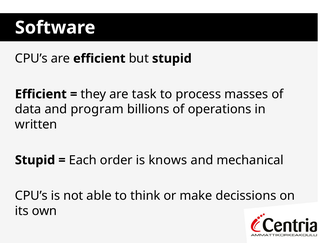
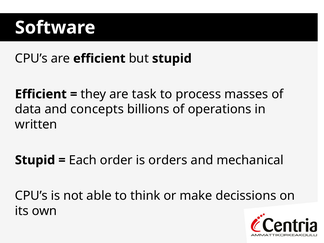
program: program -> concepts
knows: knows -> orders
